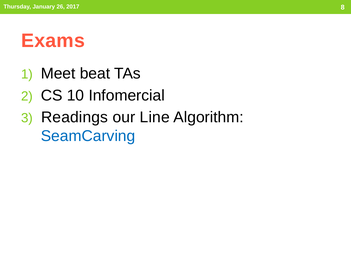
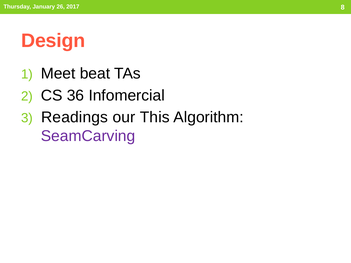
Exams: Exams -> Design
10: 10 -> 36
Line: Line -> This
SeamCarving colour: blue -> purple
